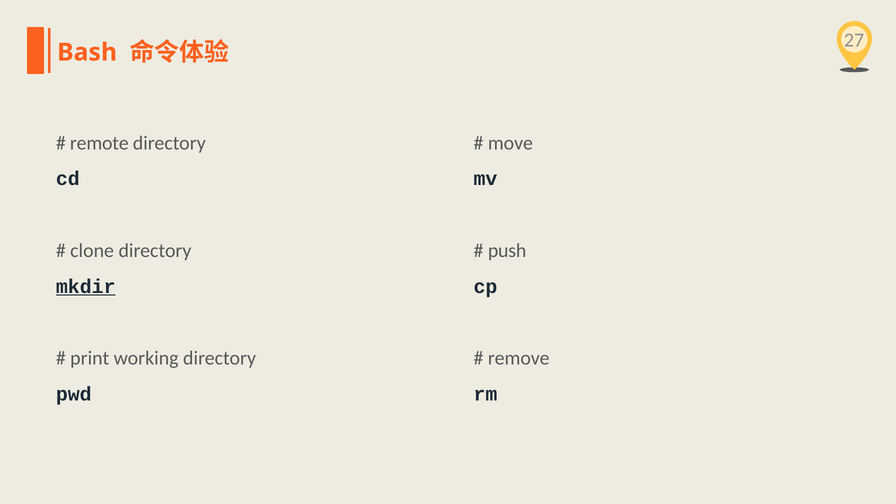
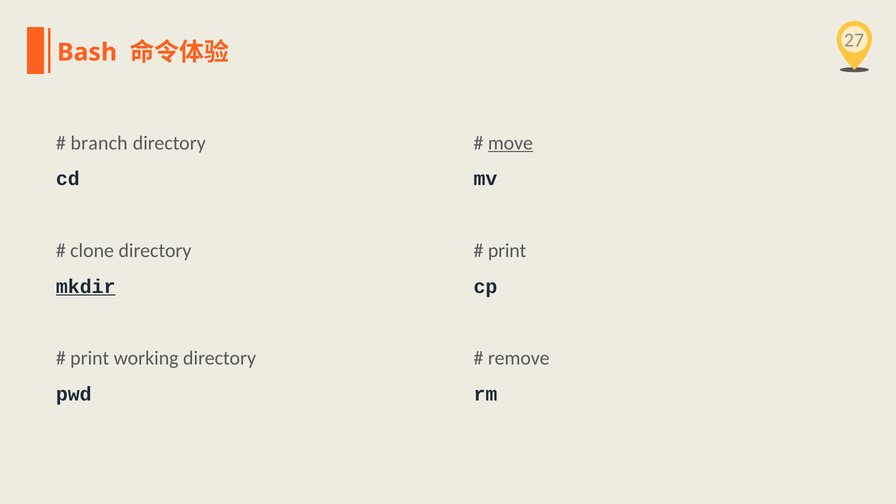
remote: remote -> branch
move underline: none -> present
push at (507, 251): push -> print
